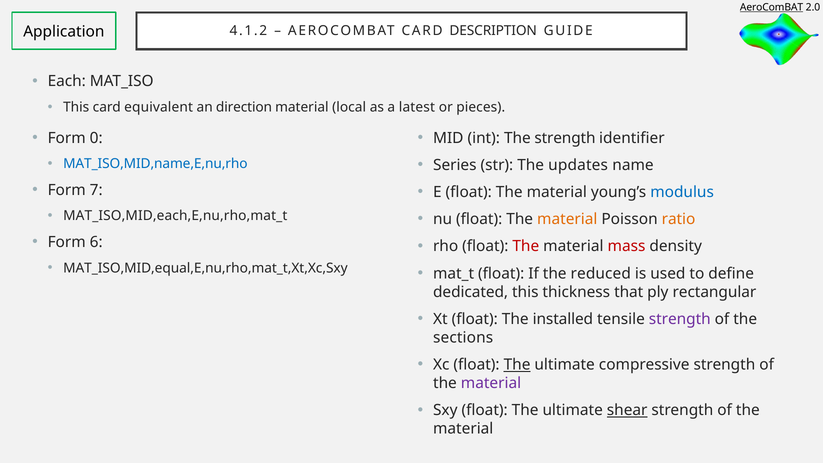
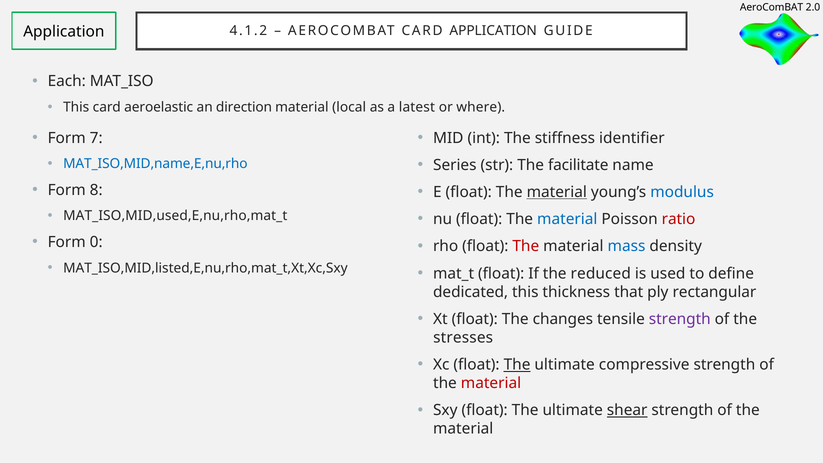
AeroComBAT at (772, 7) underline: present -> none
CARD DESCRIPTION: DESCRIPTION -> APPLICATION
equivalent: equivalent -> aeroelastic
pieces: pieces -> where
0: 0 -> 7
The strength: strength -> stiffness
updates: updates -> facilitate
7: 7 -> 8
material at (557, 192) underline: none -> present
MAT_ISO,MID,each,E,nu,rho,mat_t: MAT_ISO,MID,each,E,nu,rho,mat_t -> MAT_ISO,MID,used,E,nu,rho,mat_t
material at (567, 219) colour: orange -> blue
ratio colour: orange -> red
6: 6 -> 0
mass colour: red -> blue
MAT_ISO,MID,equal,E,nu,rho,mat_t,Xt,Xc,Sxy: MAT_ISO,MID,equal,E,nu,rho,mat_t,Xt,Xc,Sxy -> MAT_ISO,MID,listed,E,nu,rho,mat_t,Xt,Xc,Sxy
installed: installed -> changes
sections: sections -> stresses
material at (491, 383) colour: purple -> red
